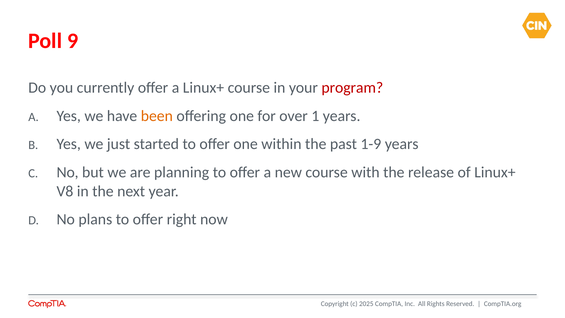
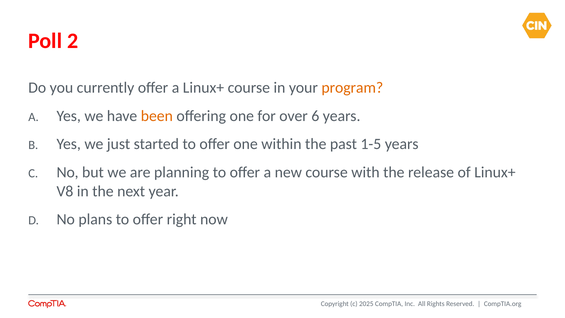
9: 9 -> 2
program colour: red -> orange
1: 1 -> 6
1-9: 1-9 -> 1-5
